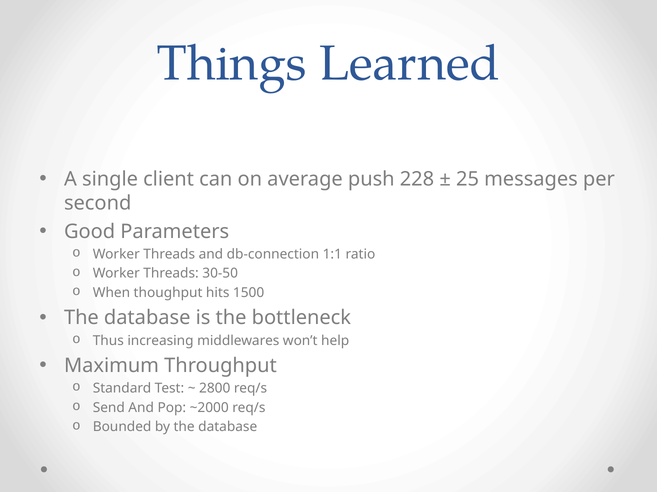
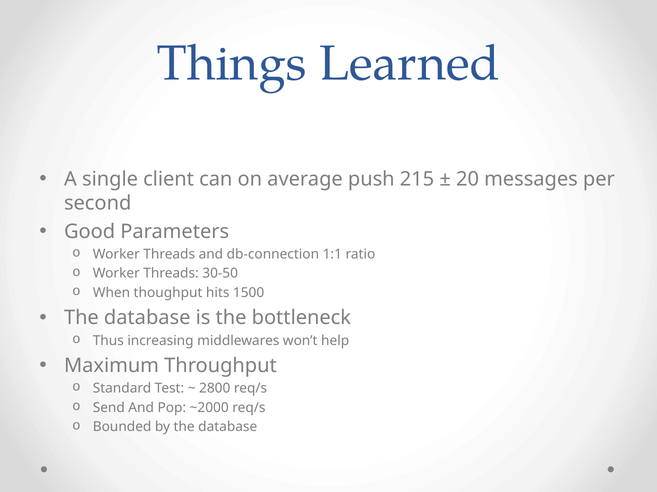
228: 228 -> 215
25: 25 -> 20
